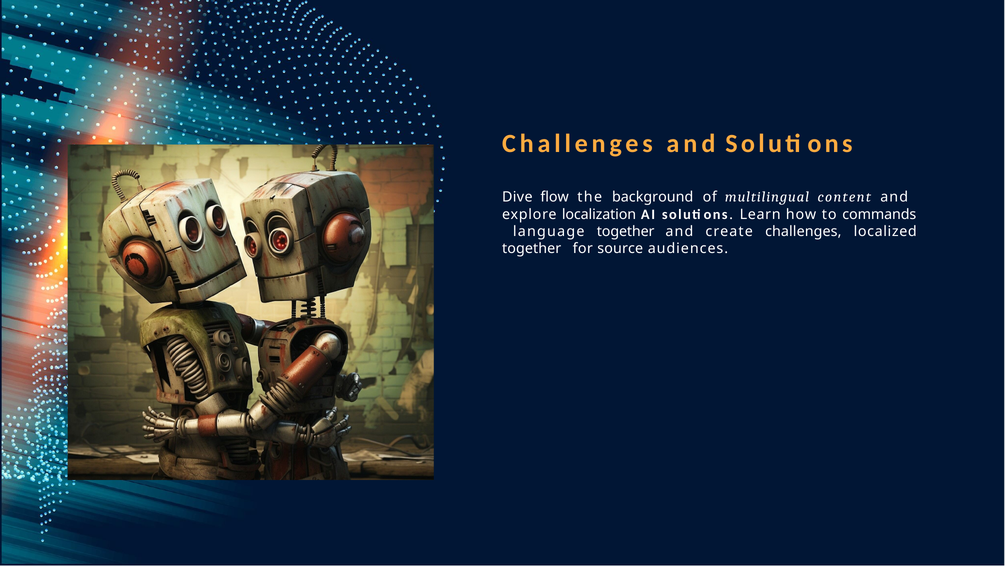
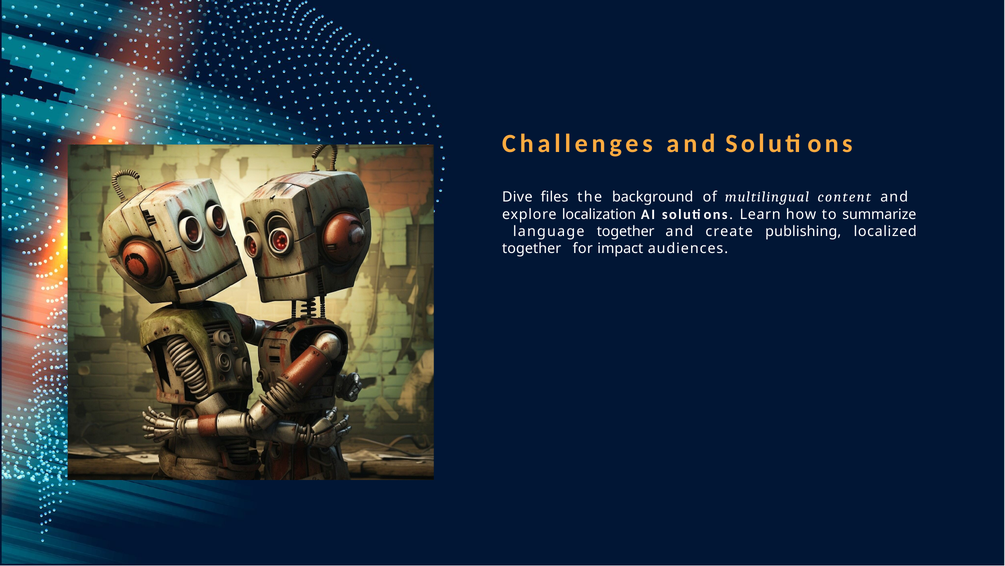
flow: flow -> files
commands: commands -> summarize
create challenges: challenges -> publishing
source: source -> impact
